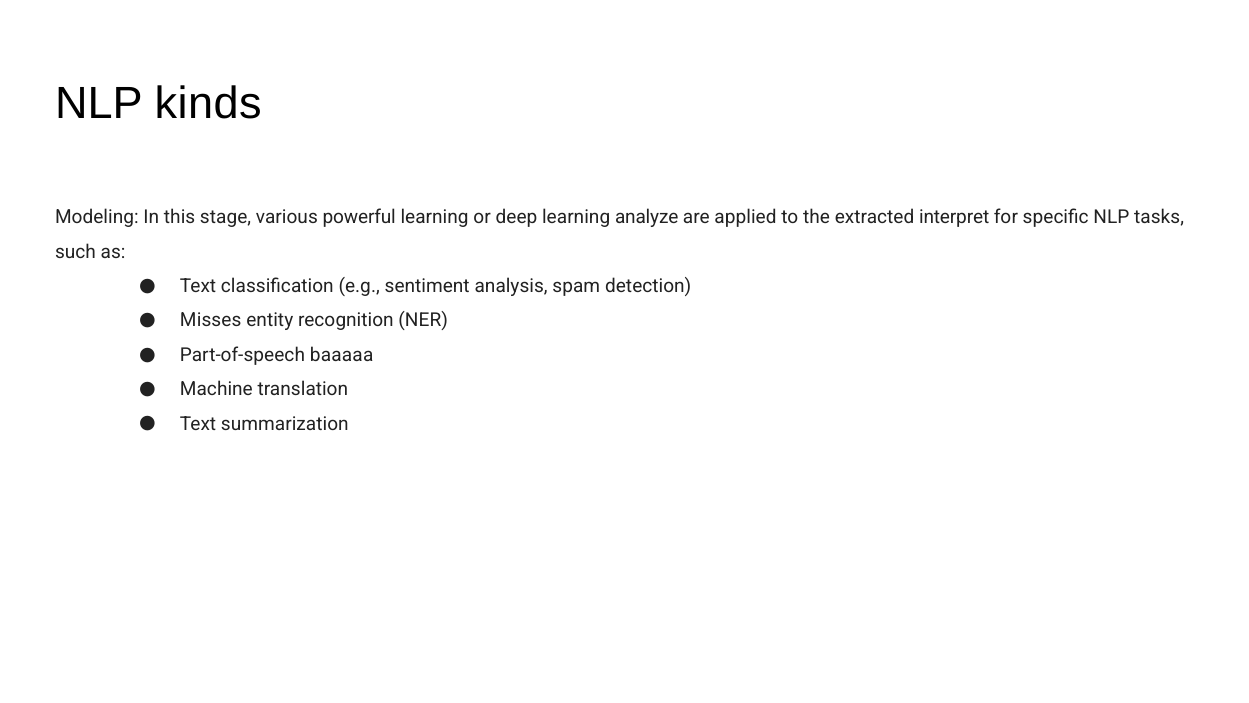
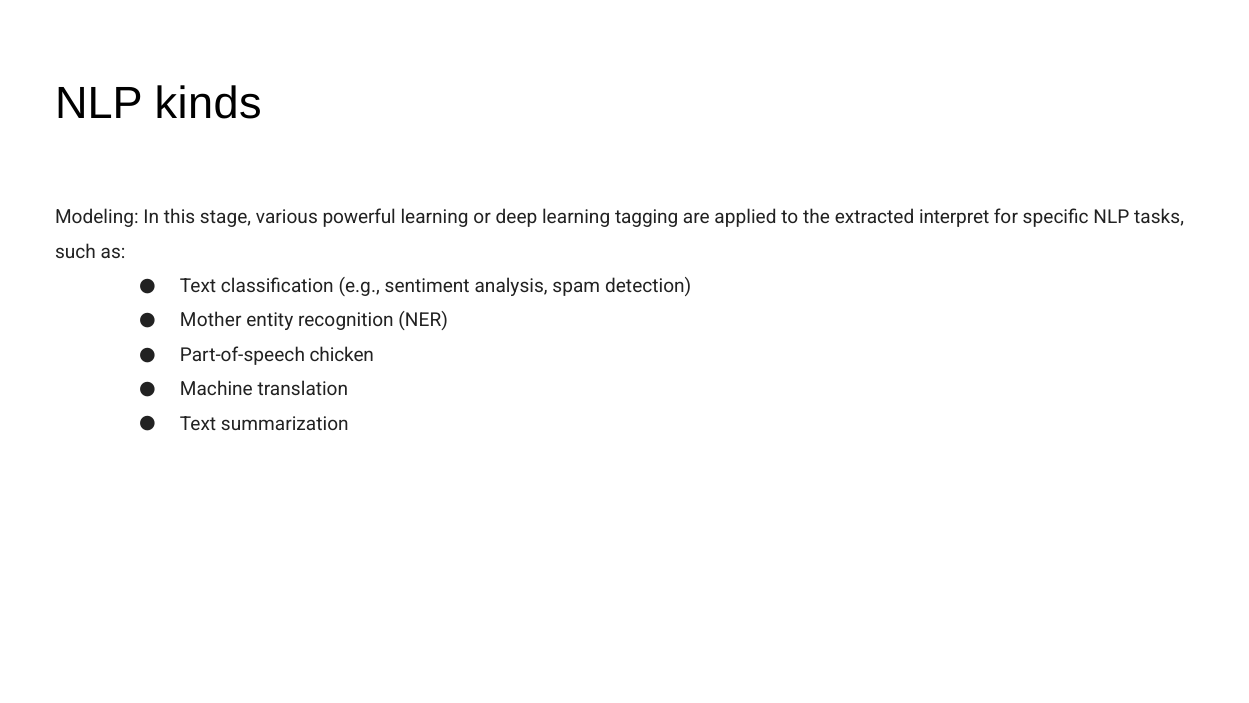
analyze: analyze -> tagging
Misses: Misses -> Mother
baaaaa: baaaaa -> chicken
